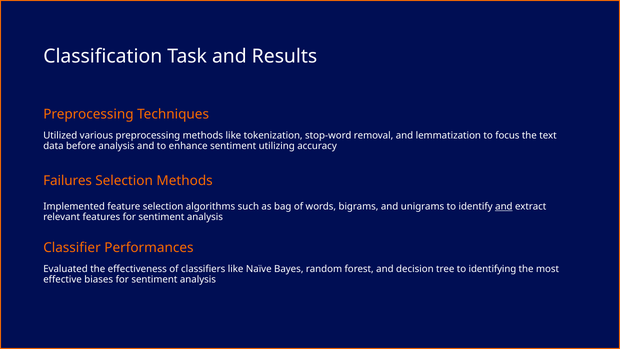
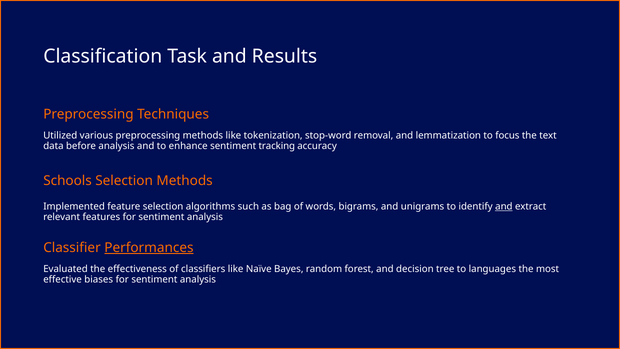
utilizing: utilizing -> tracking
Failures: Failures -> Schools
Performances underline: none -> present
identifying: identifying -> languages
